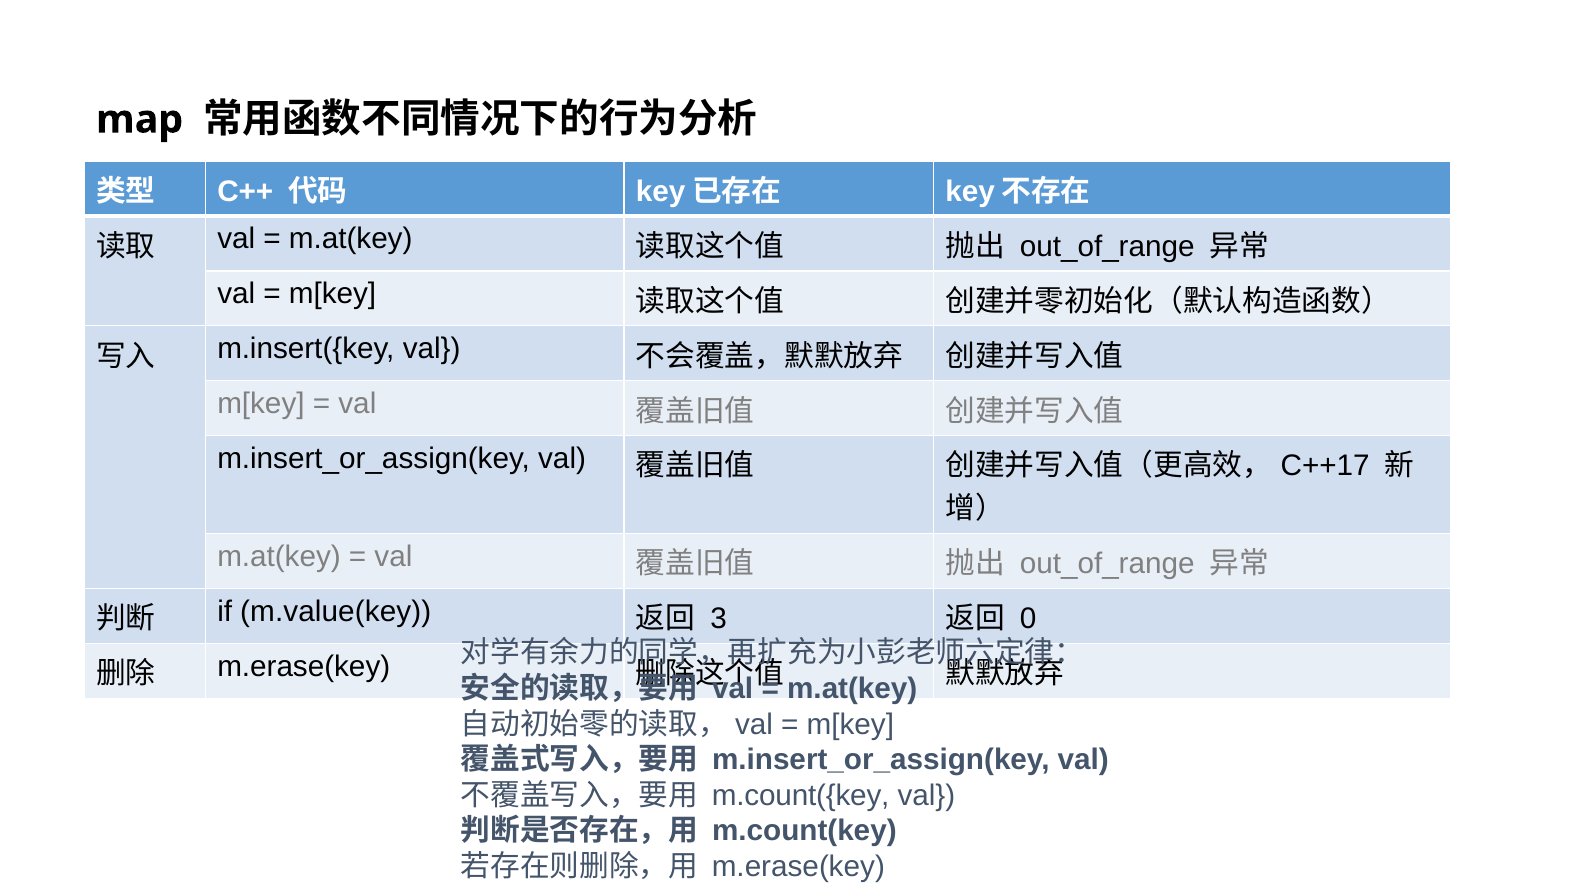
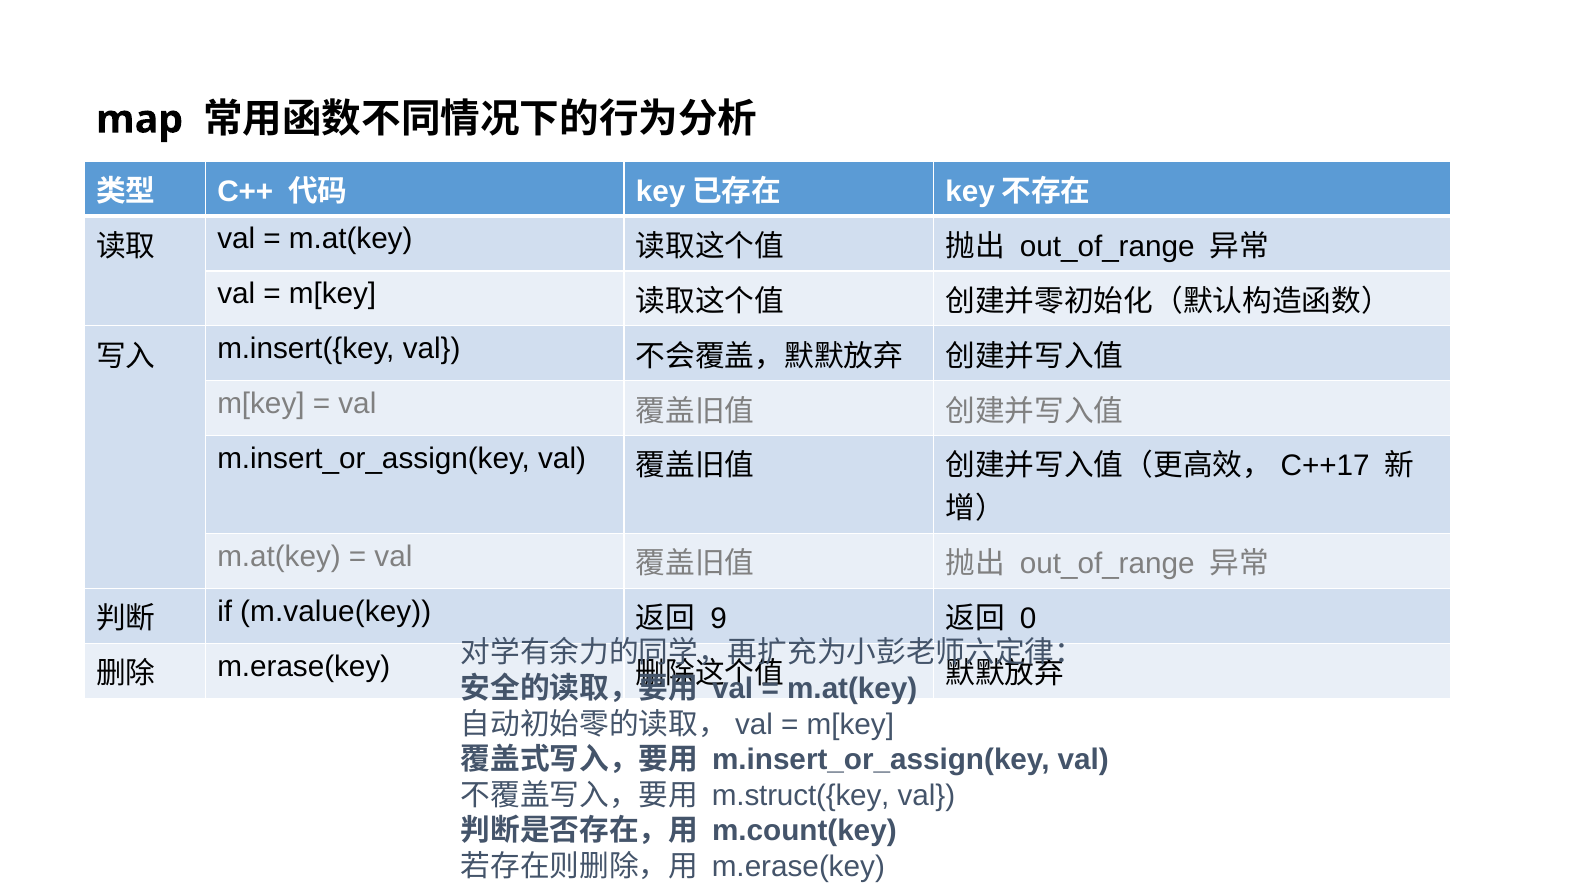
3: 3 -> 9
m.count({key: m.count({key -> m.struct({key
